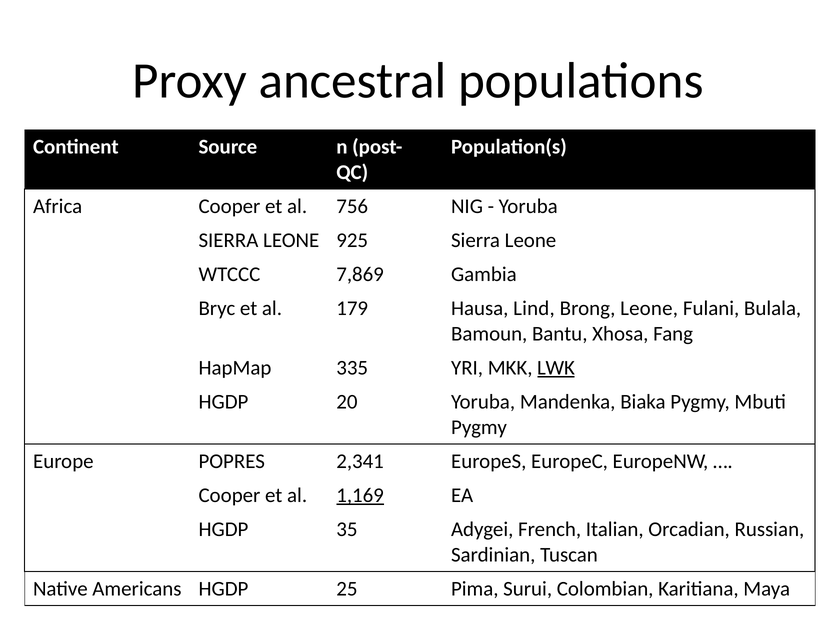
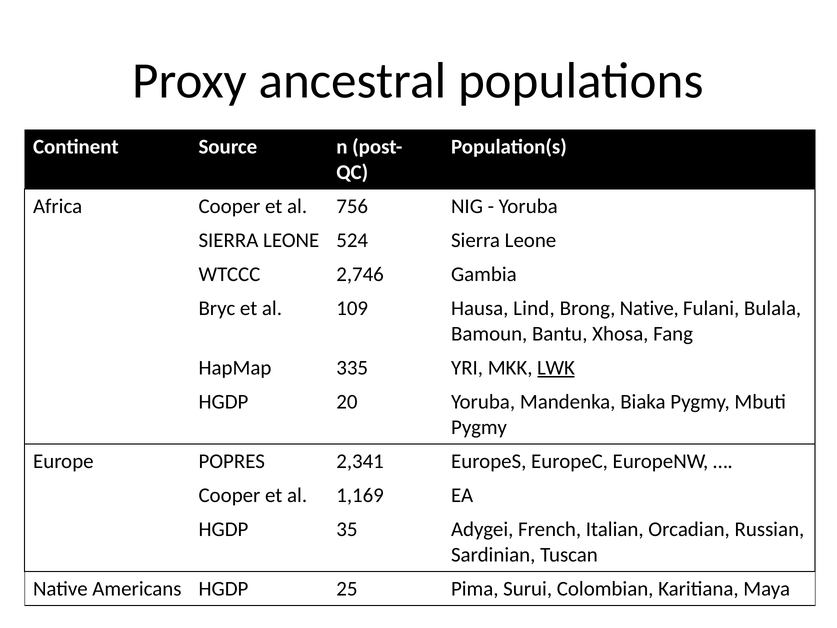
925: 925 -> 524
7,869: 7,869 -> 2,746
179: 179 -> 109
Brong Leone: Leone -> Native
1,169 underline: present -> none
